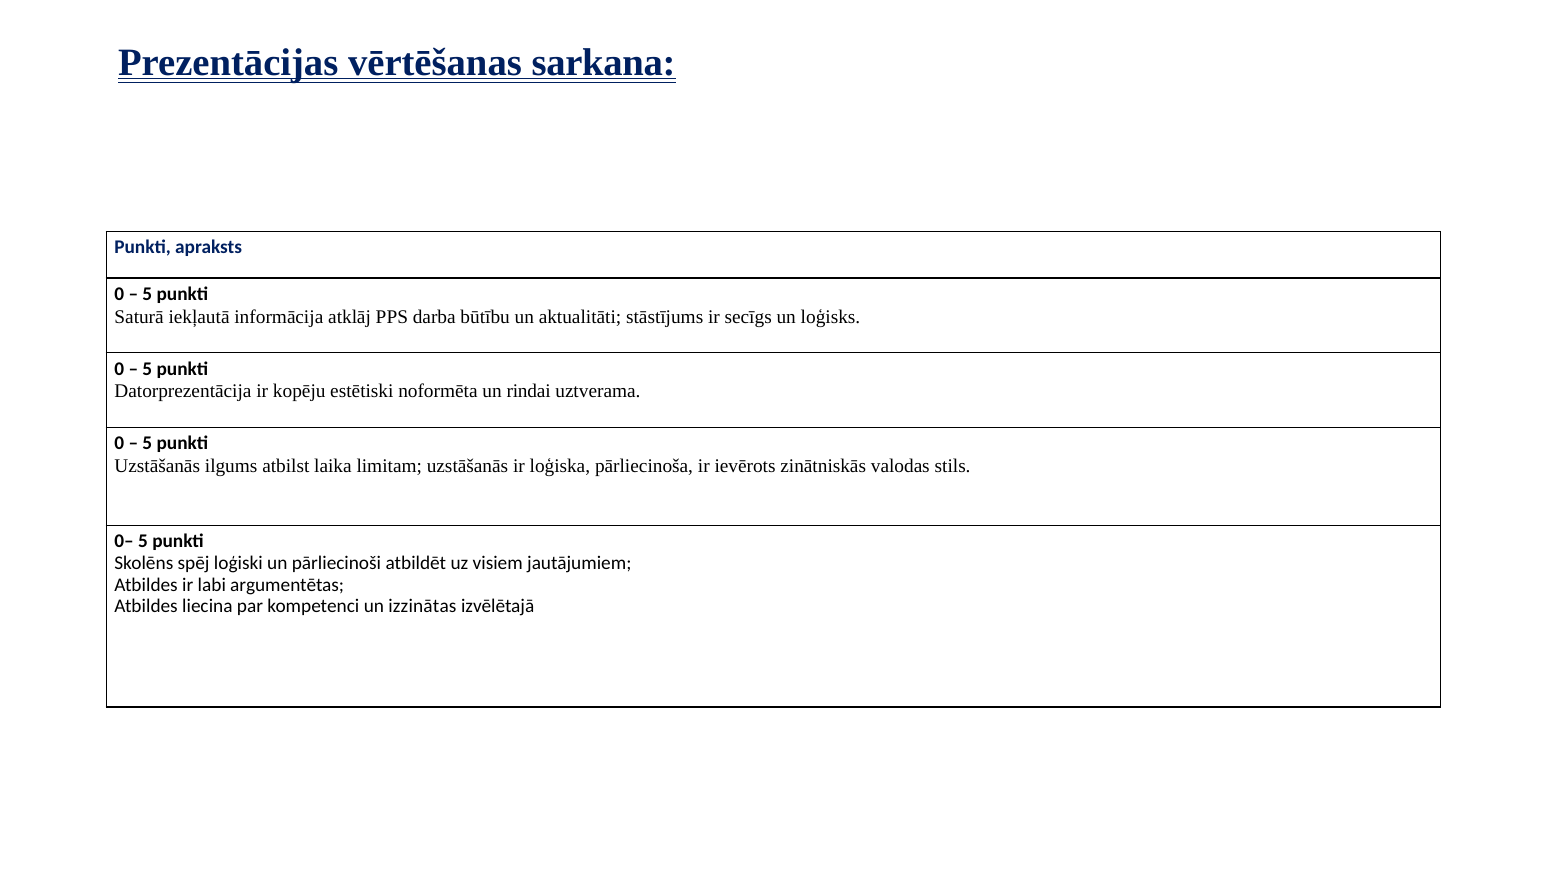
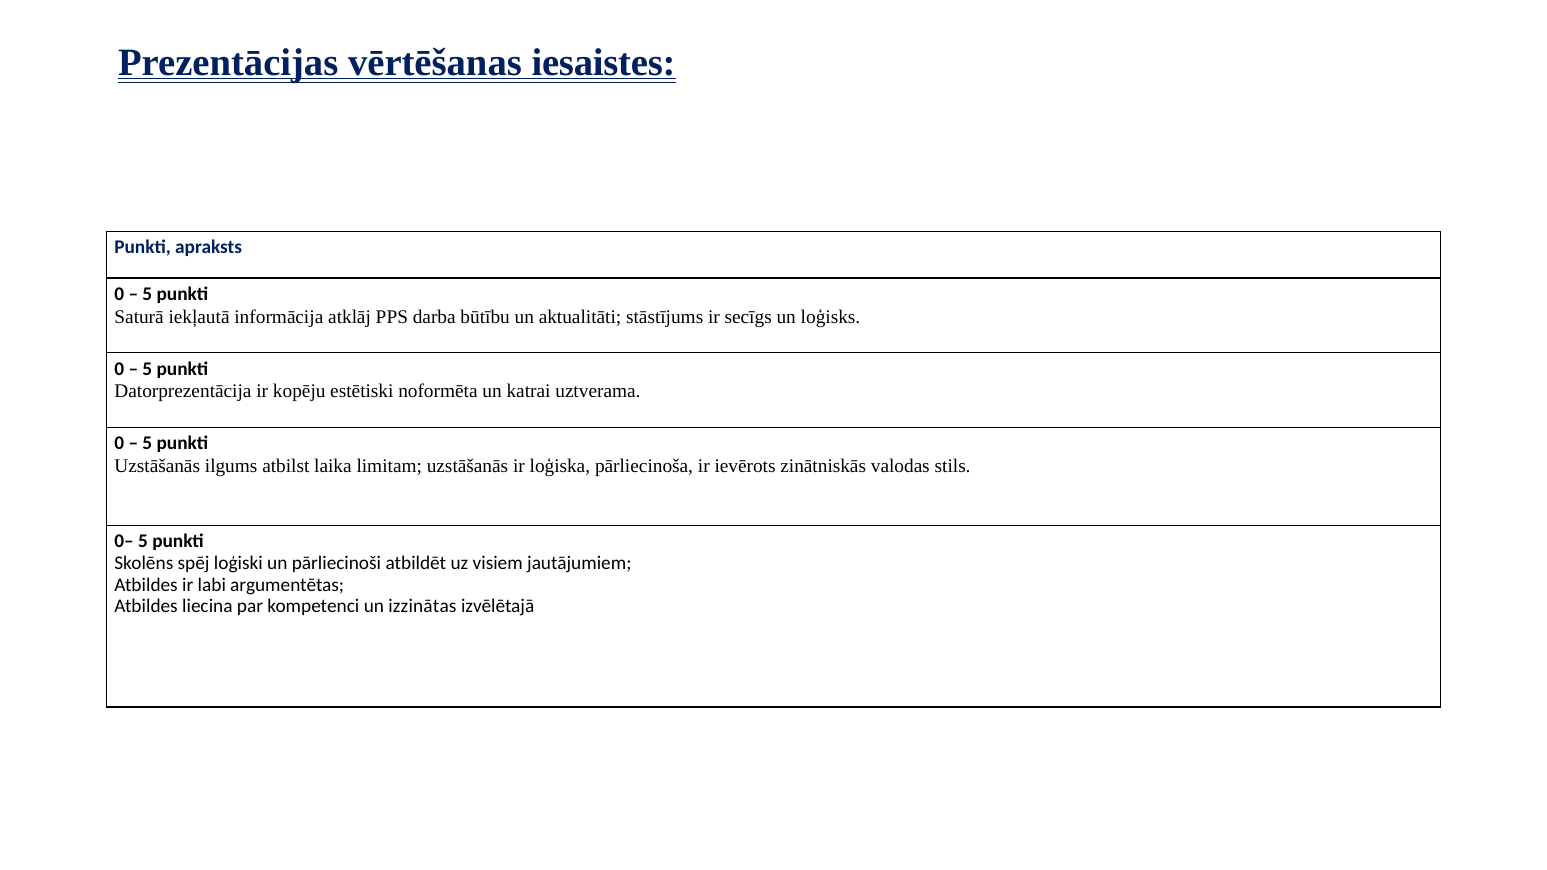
sarkana: sarkana -> iesaistes
rindai: rindai -> katrai
